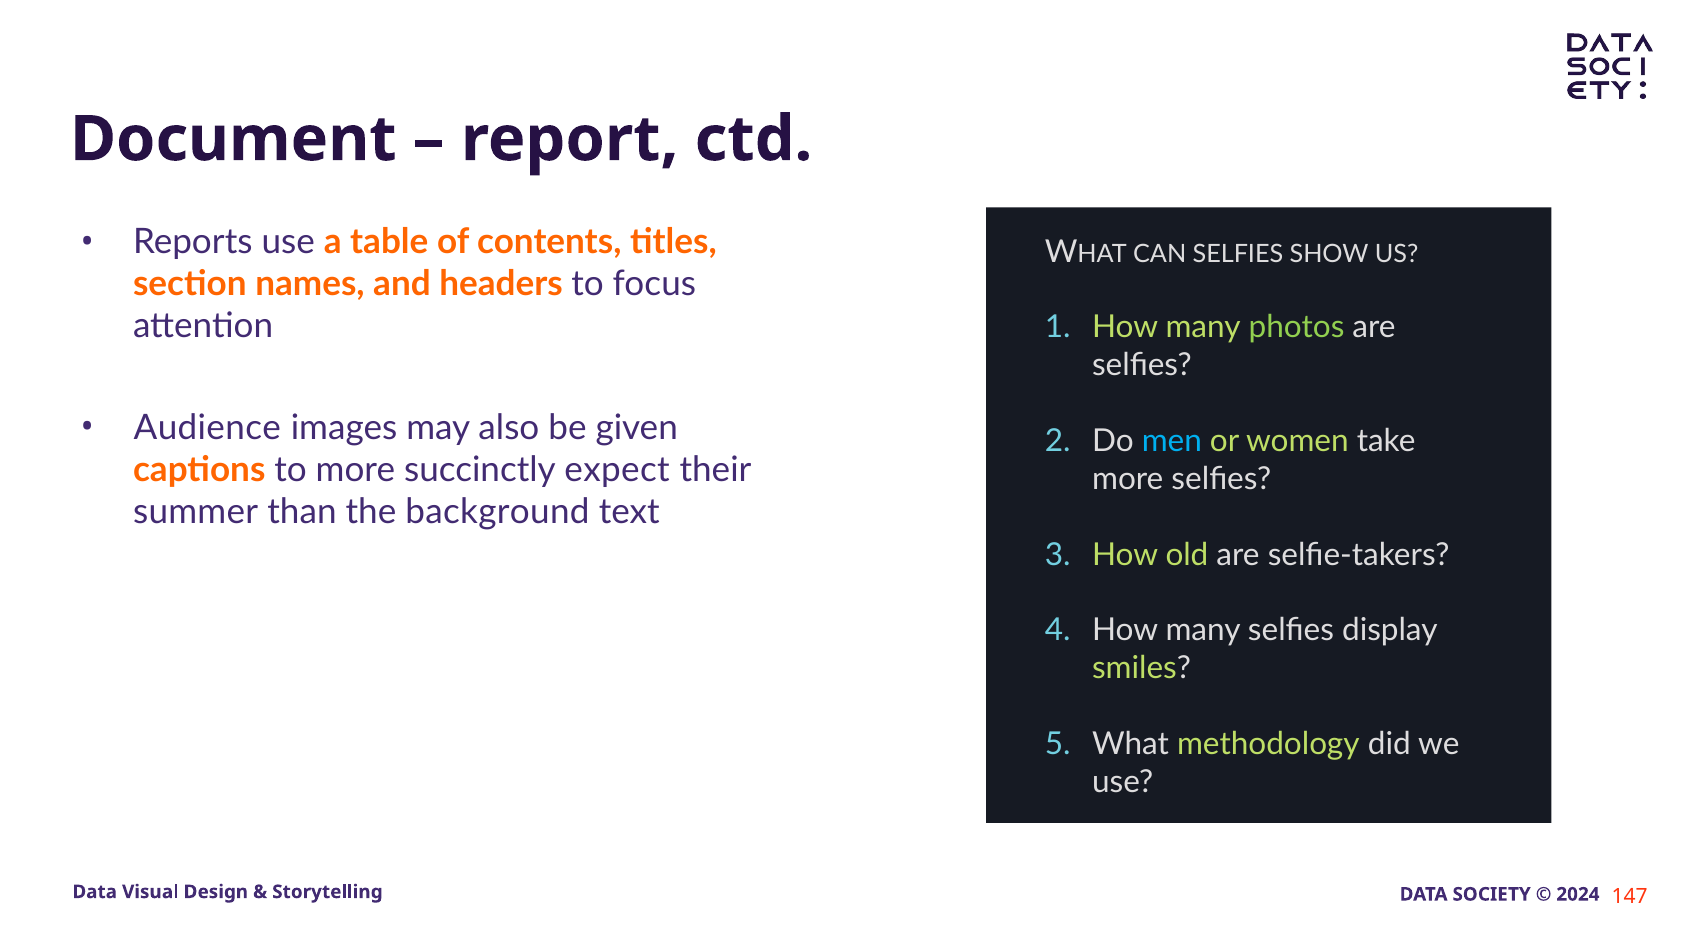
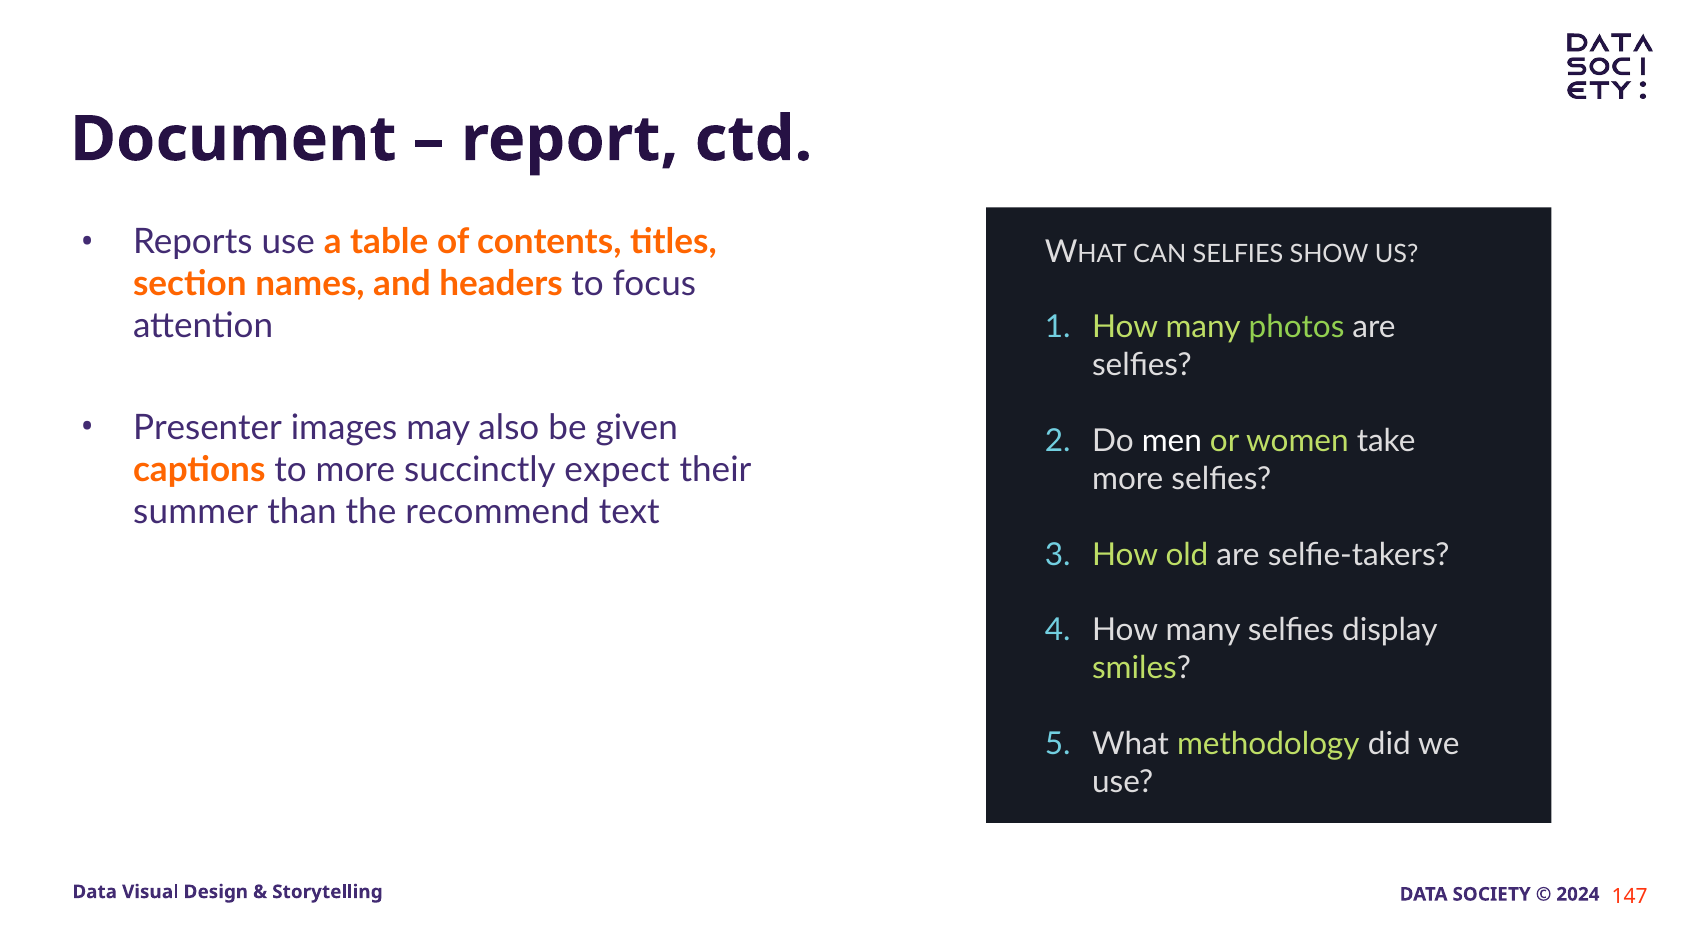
Audience: Audience -> Presenter
men colour: light blue -> white
background: background -> recommend
